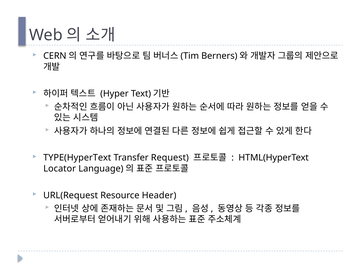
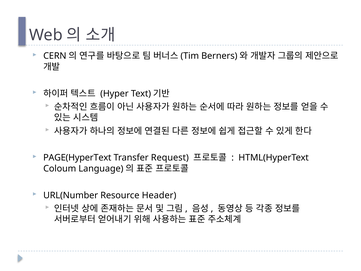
TYPE(HyperText: TYPE(HyperText -> PAGE(HyperText
Locator: Locator -> Coloum
URL(Request: URL(Request -> URL(Number
